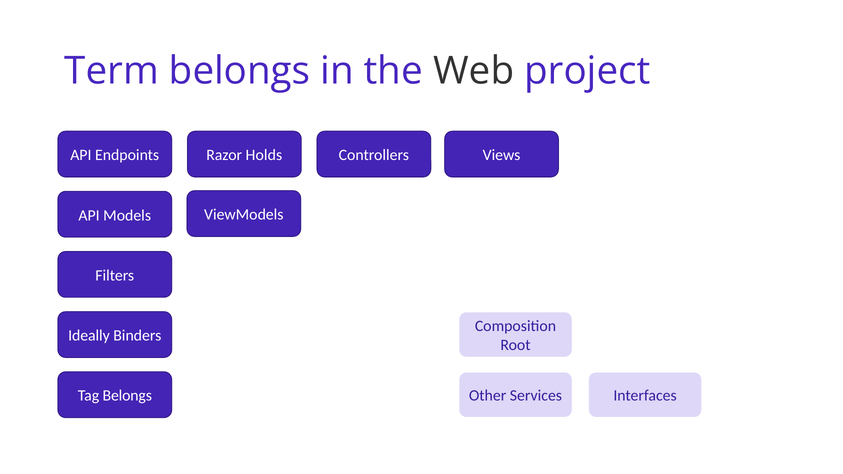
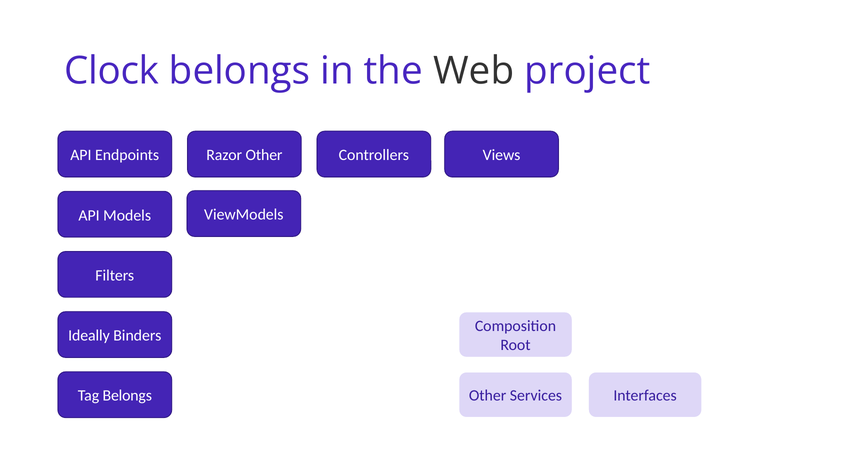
Term: Term -> Clock
Razor Holds: Holds -> Other
